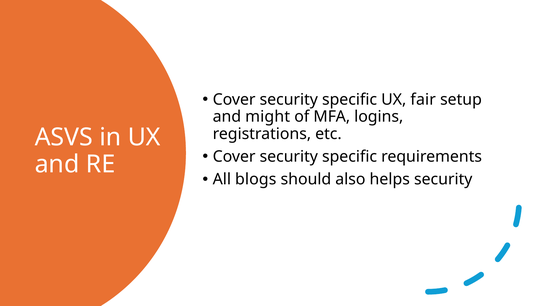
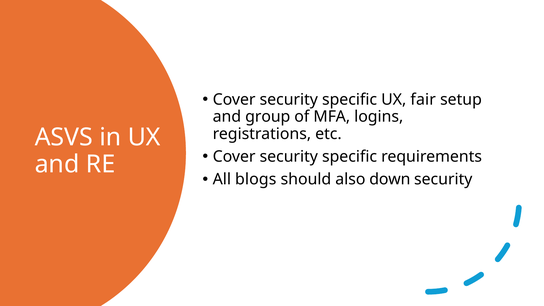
might: might -> group
helps: helps -> down
